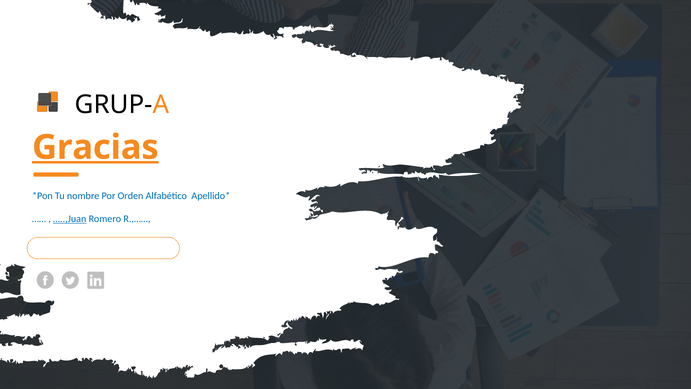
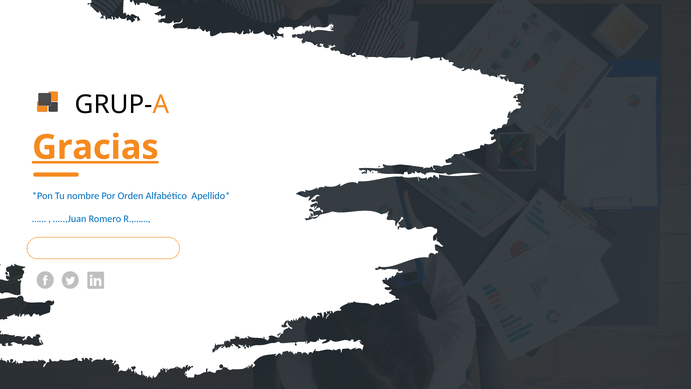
…..,Juan underline: present -> none
